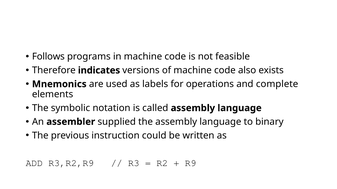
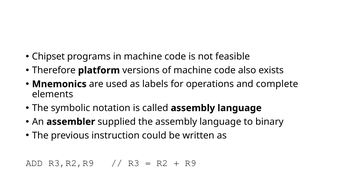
Follows: Follows -> Chipset
indicates: indicates -> platform
